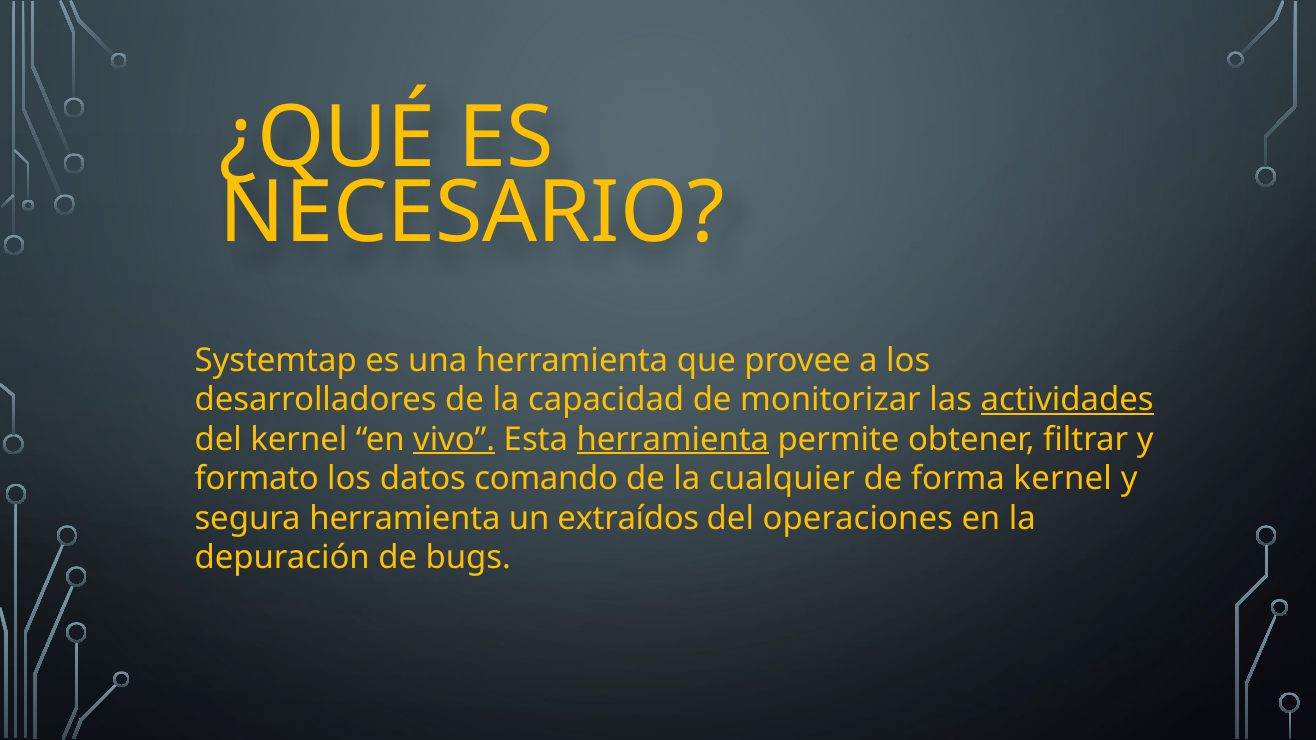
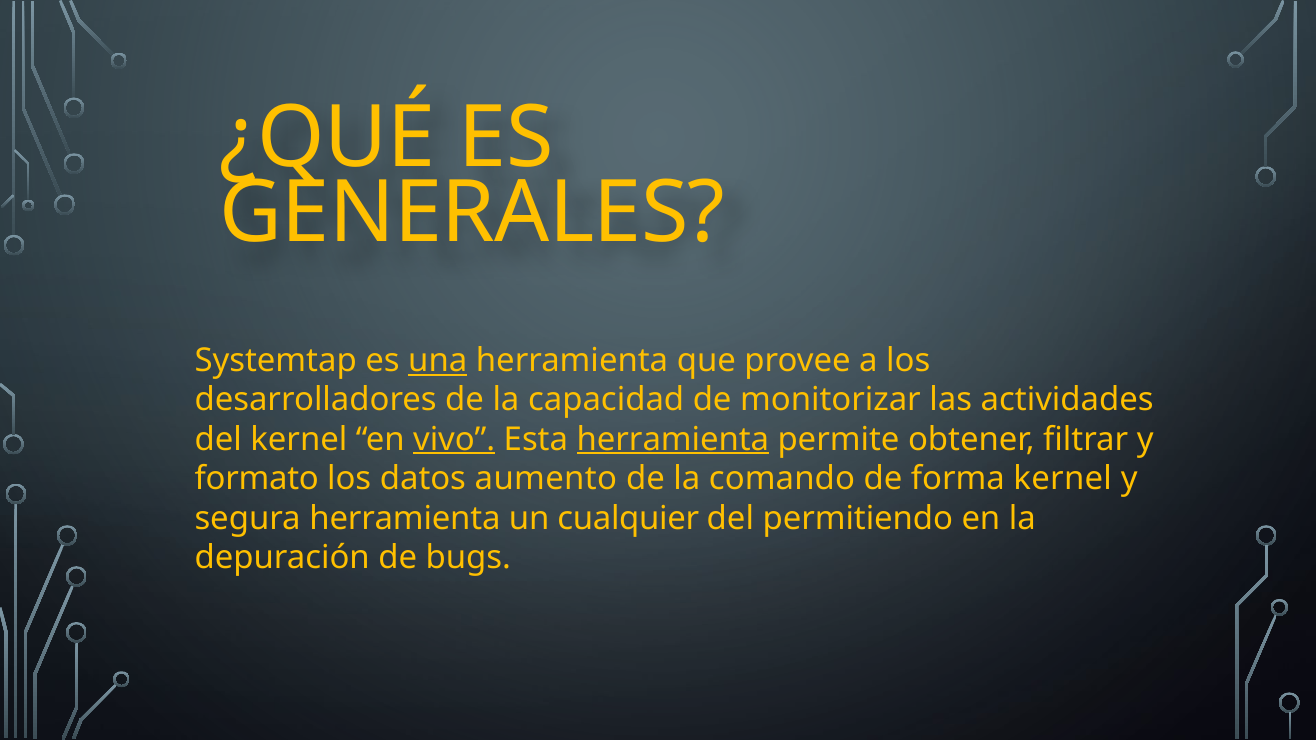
NECESARIO: NECESARIO -> GENERALES
una underline: none -> present
actividades underline: present -> none
comando: comando -> aumento
cualquier: cualquier -> comando
extraídos: extraídos -> cualquier
operaciones: operaciones -> permitiendo
